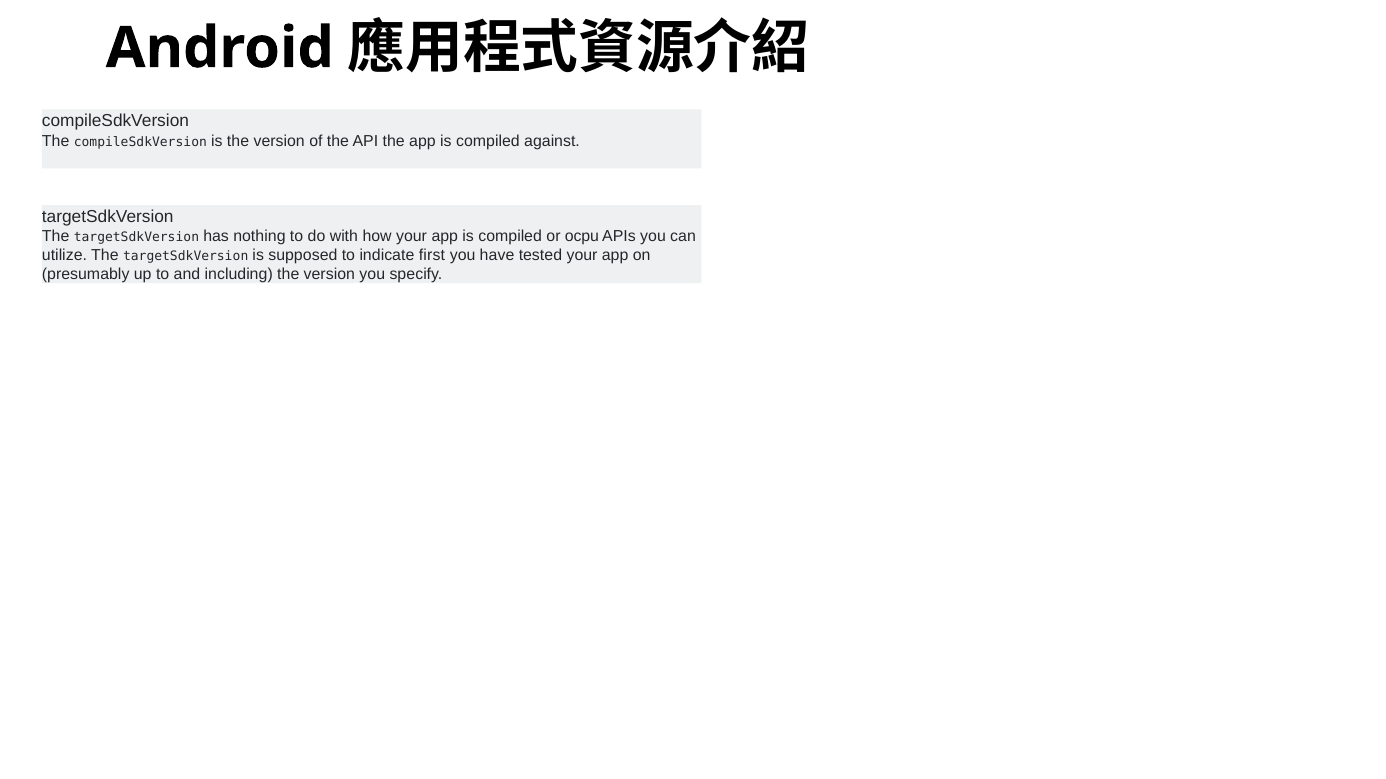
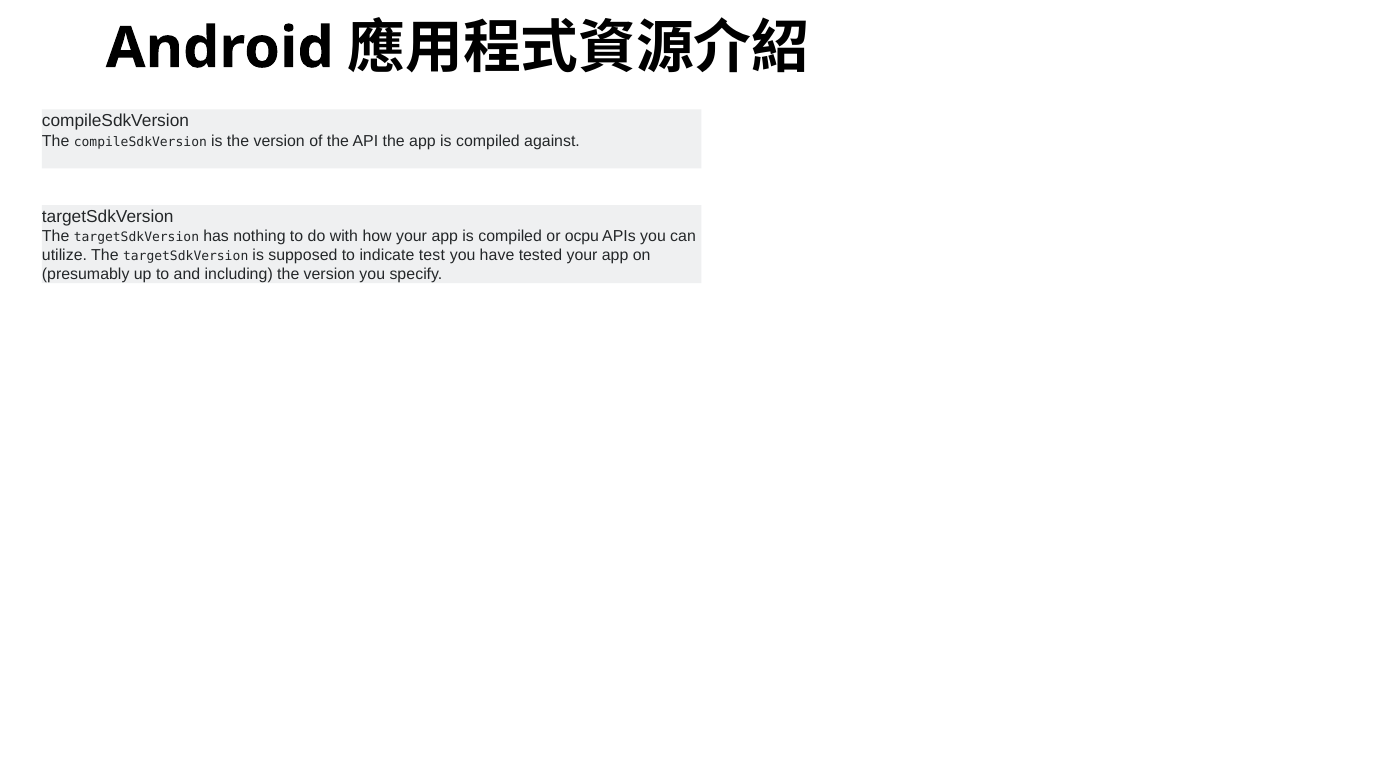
first: first -> test
